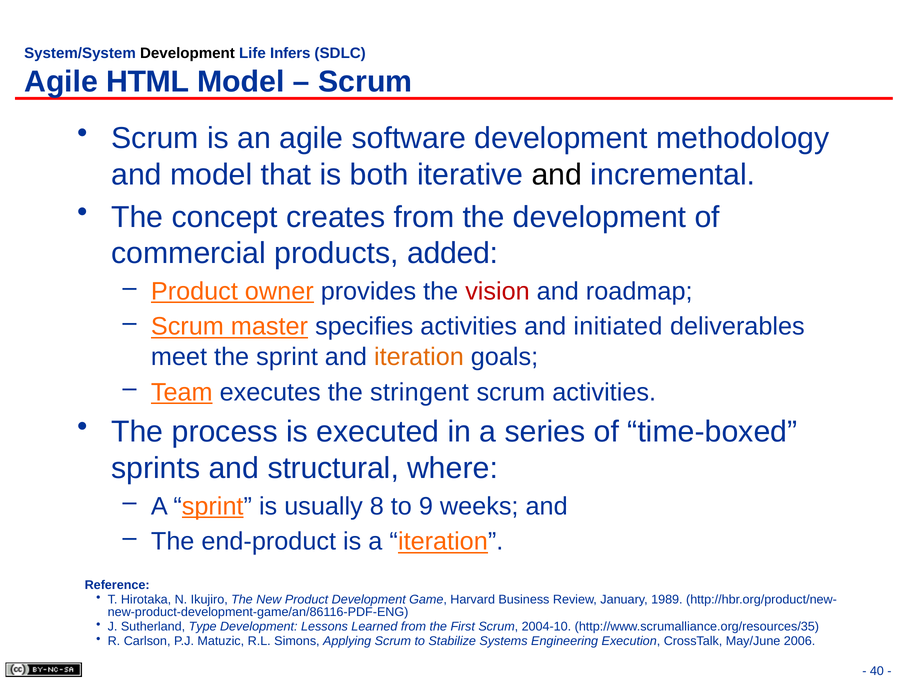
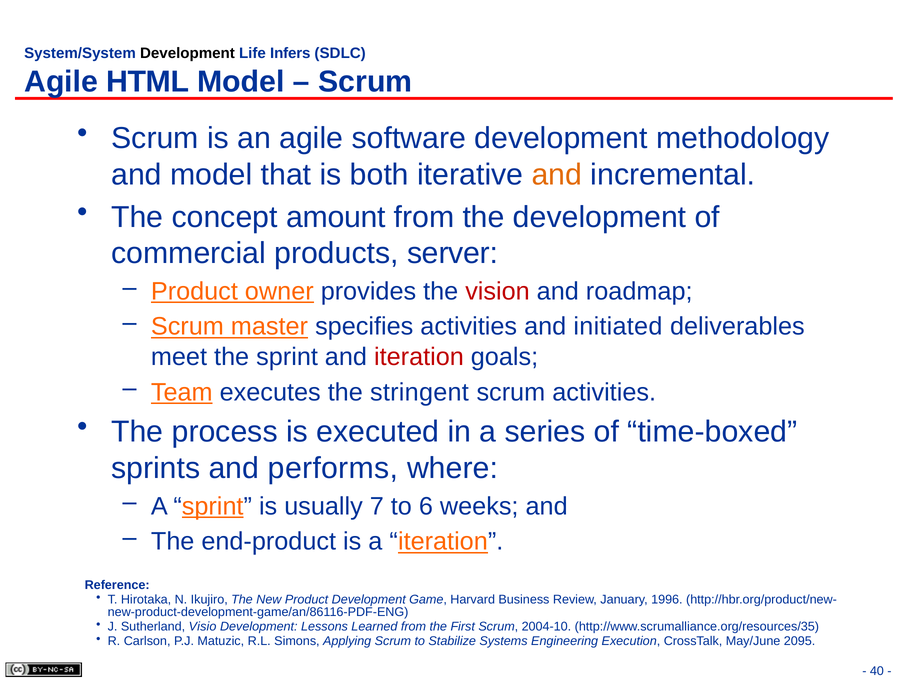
and at (557, 175) colour: black -> orange
creates: creates -> amount
added: added -> server
iteration at (419, 357) colour: orange -> red
structural: structural -> performs
8: 8 -> 7
9: 9 -> 6
1989: 1989 -> 1996
Type: Type -> Visio
2006: 2006 -> 2095
